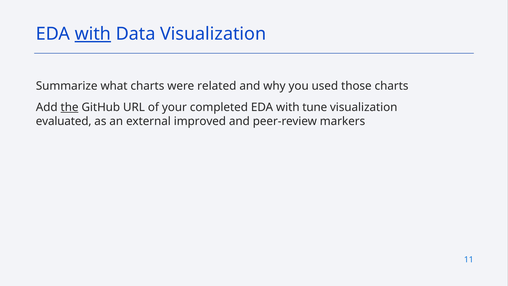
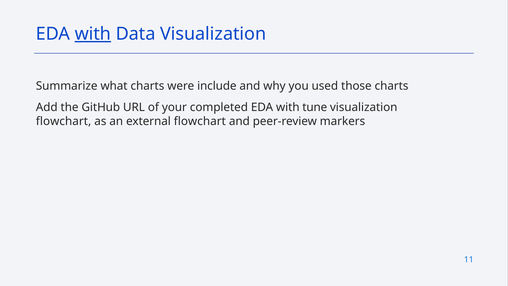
related: related -> include
the underline: present -> none
evaluated at (64, 121): evaluated -> flowchart
external improved: improved -> flowchart
